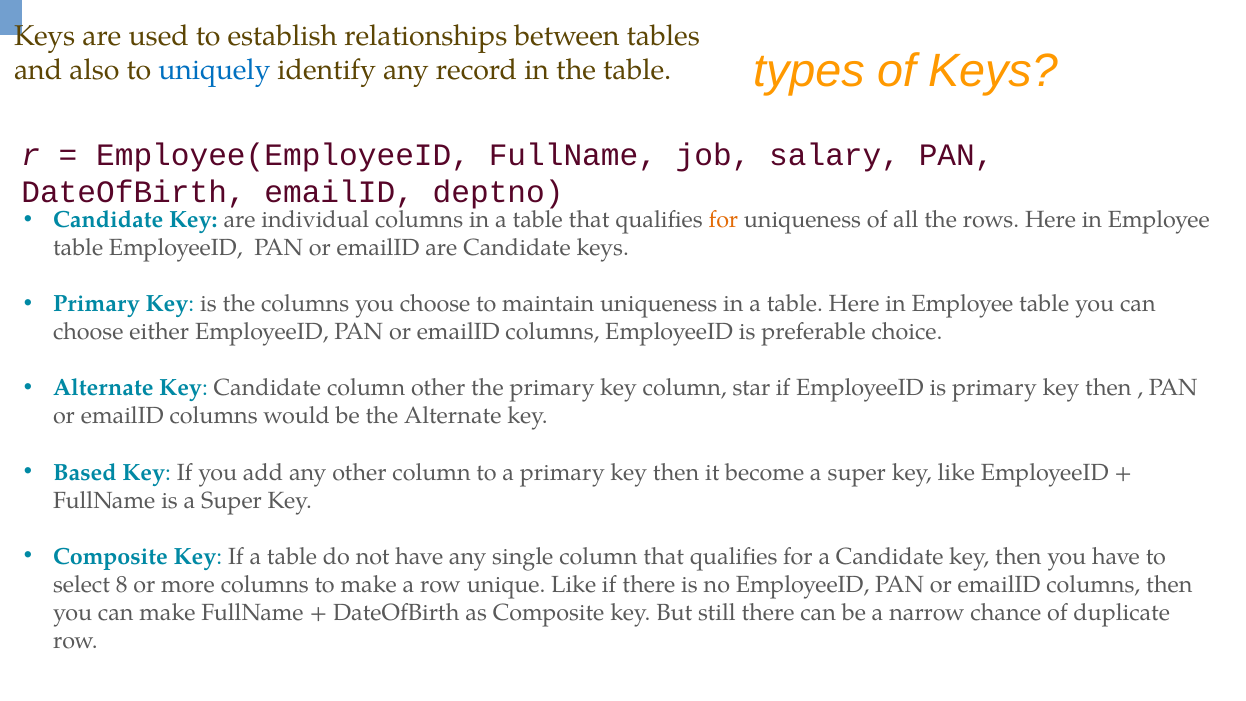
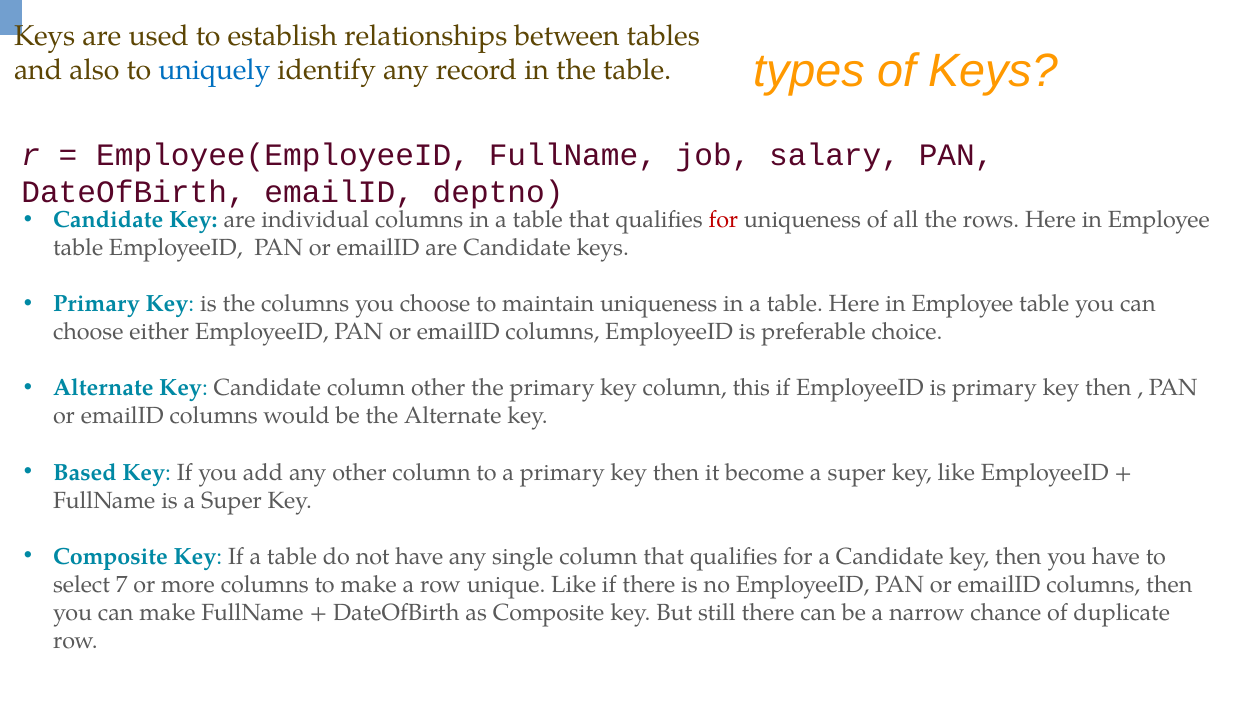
for at (723, 220) colour: orange -> red
star: star -> this
8: 8 -> 7
